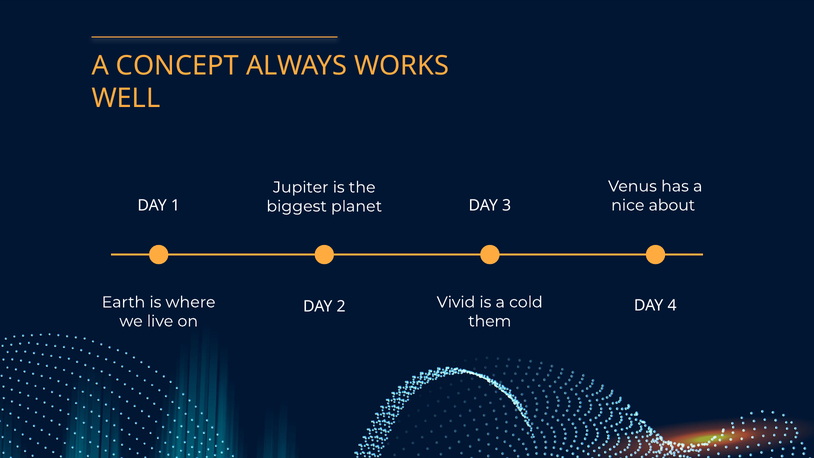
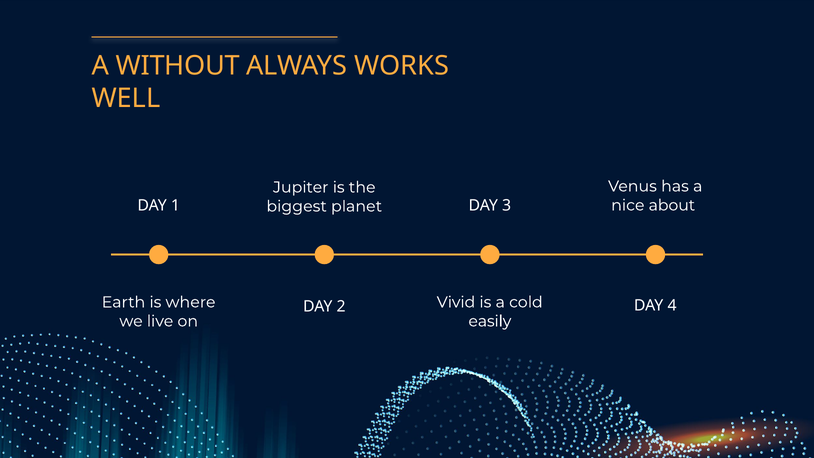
CONCEPT: CONCEPT -> WITHOUT
them: them -> easily
